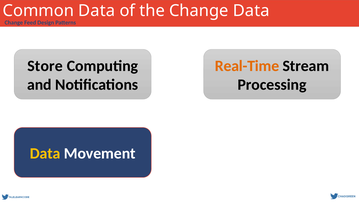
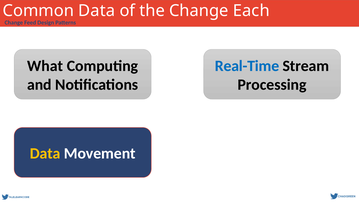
Change Data: Data -> Each
Store: Store -> What
Real-Time colour: orange -> blue
